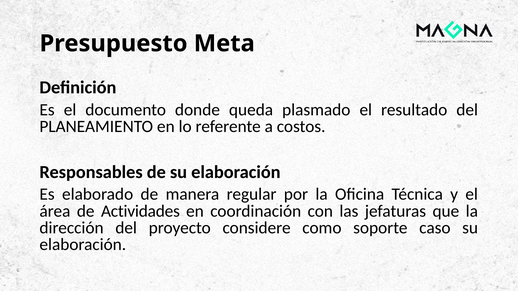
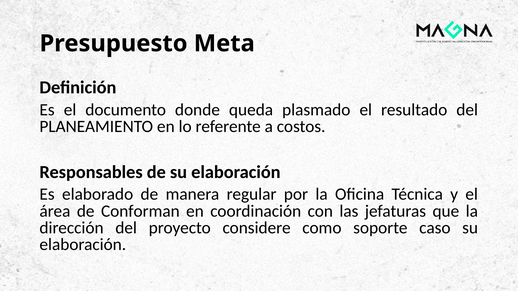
Actividades: Actividades -> Conforman
